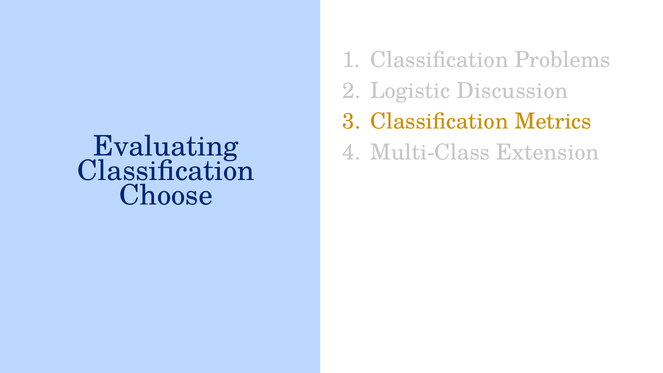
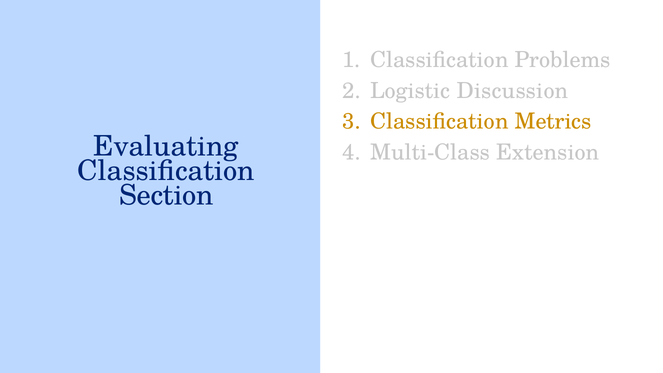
Choose: Choose -> Section
